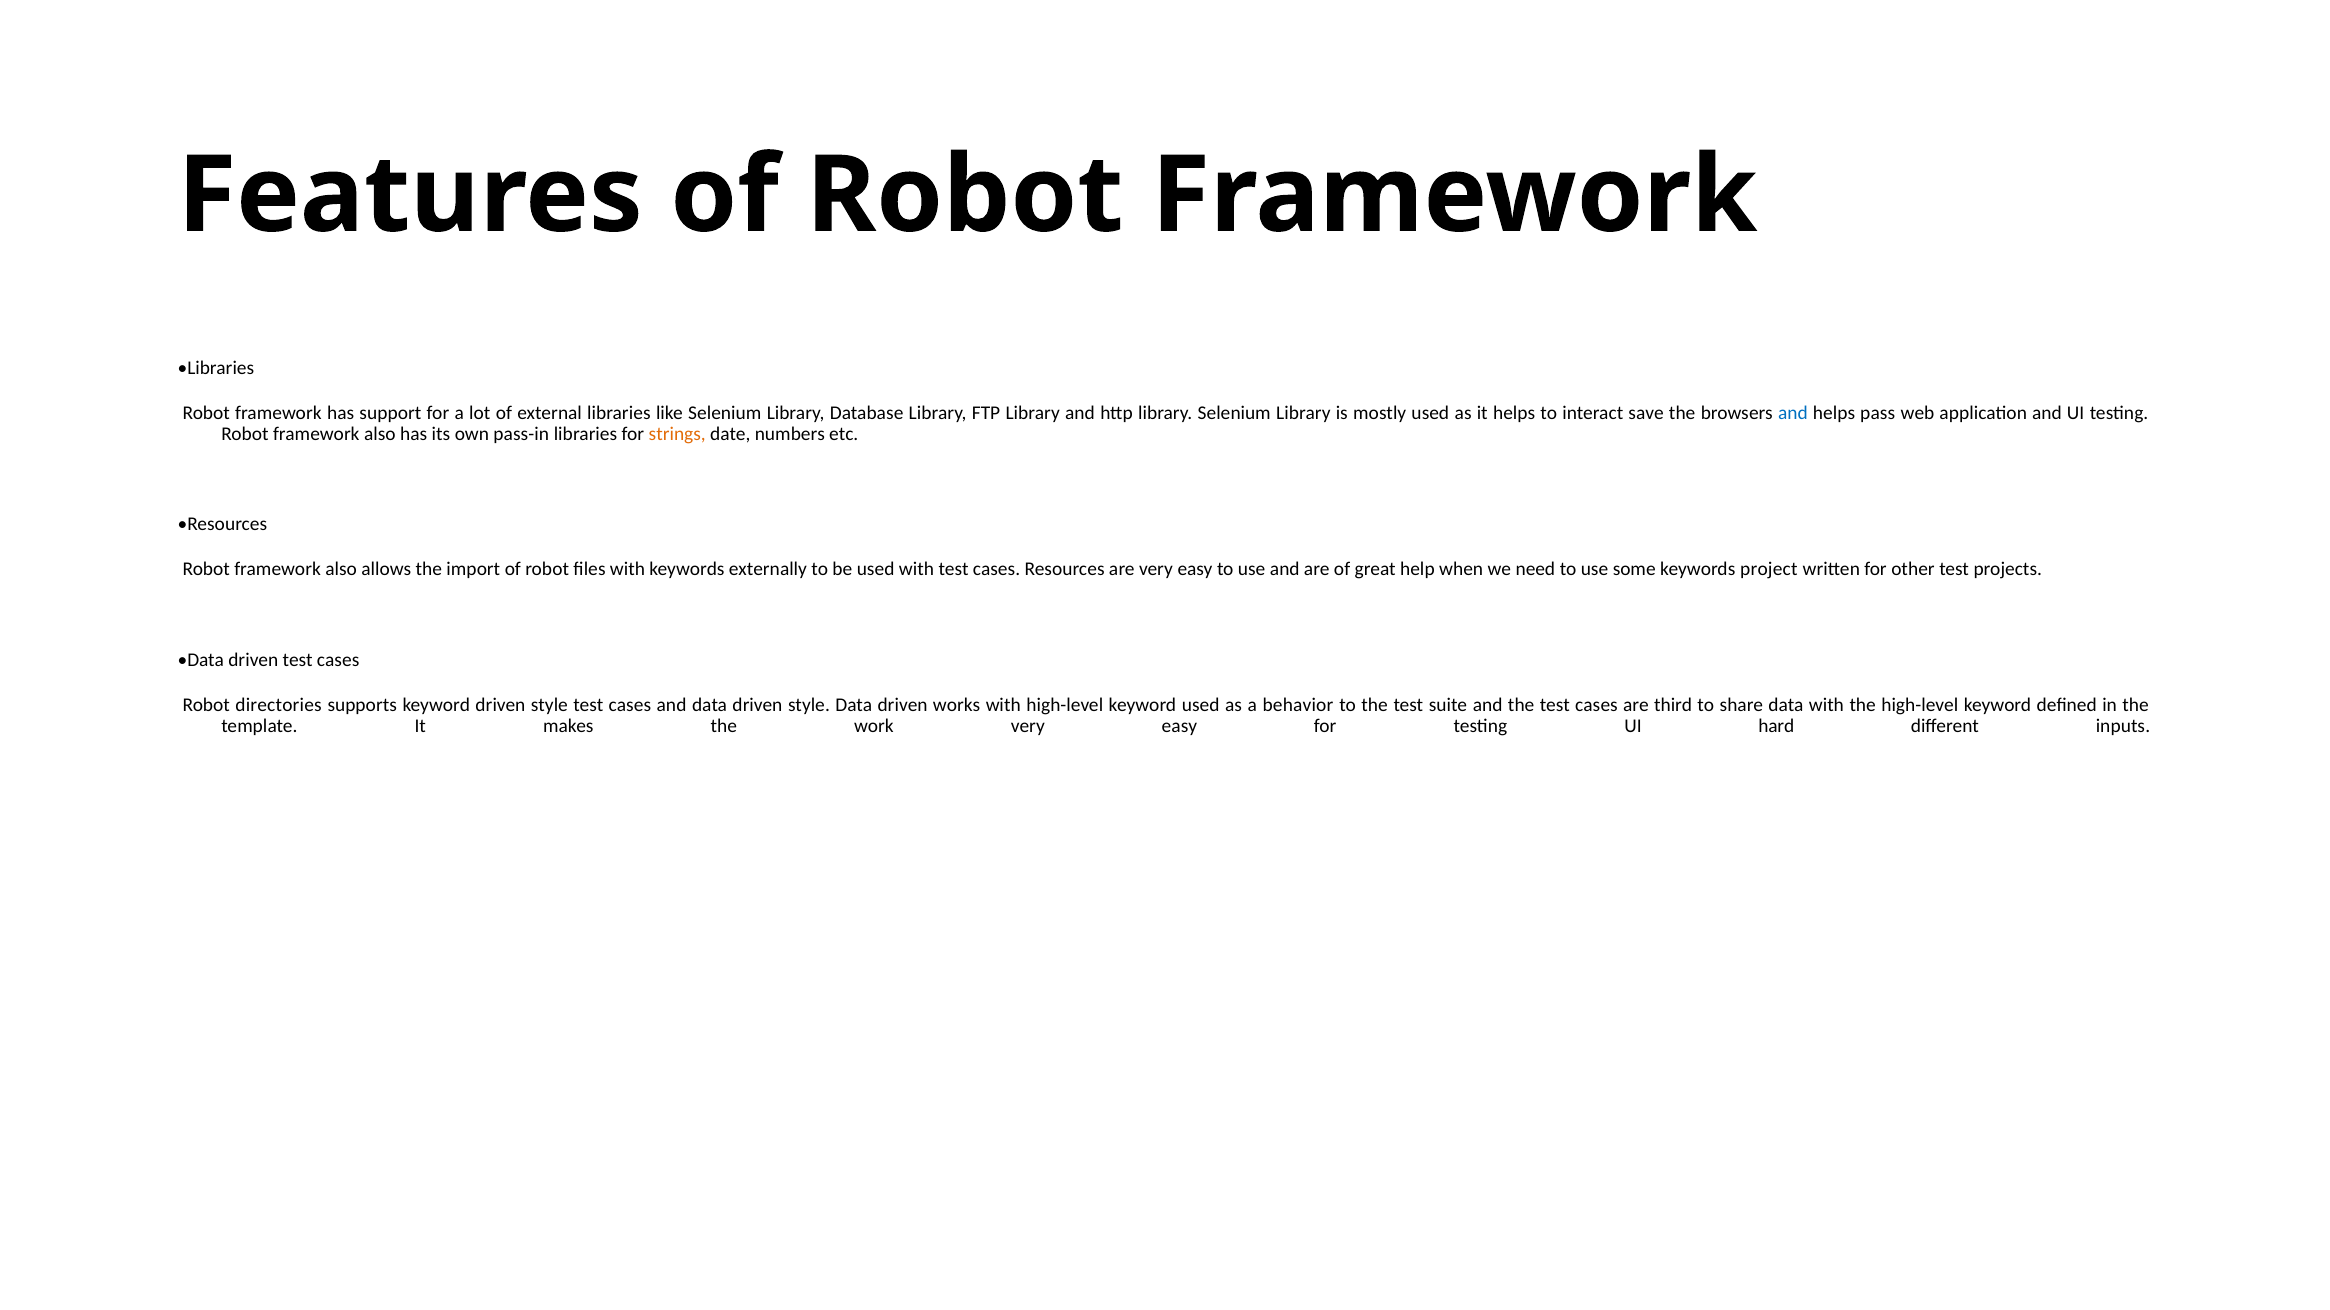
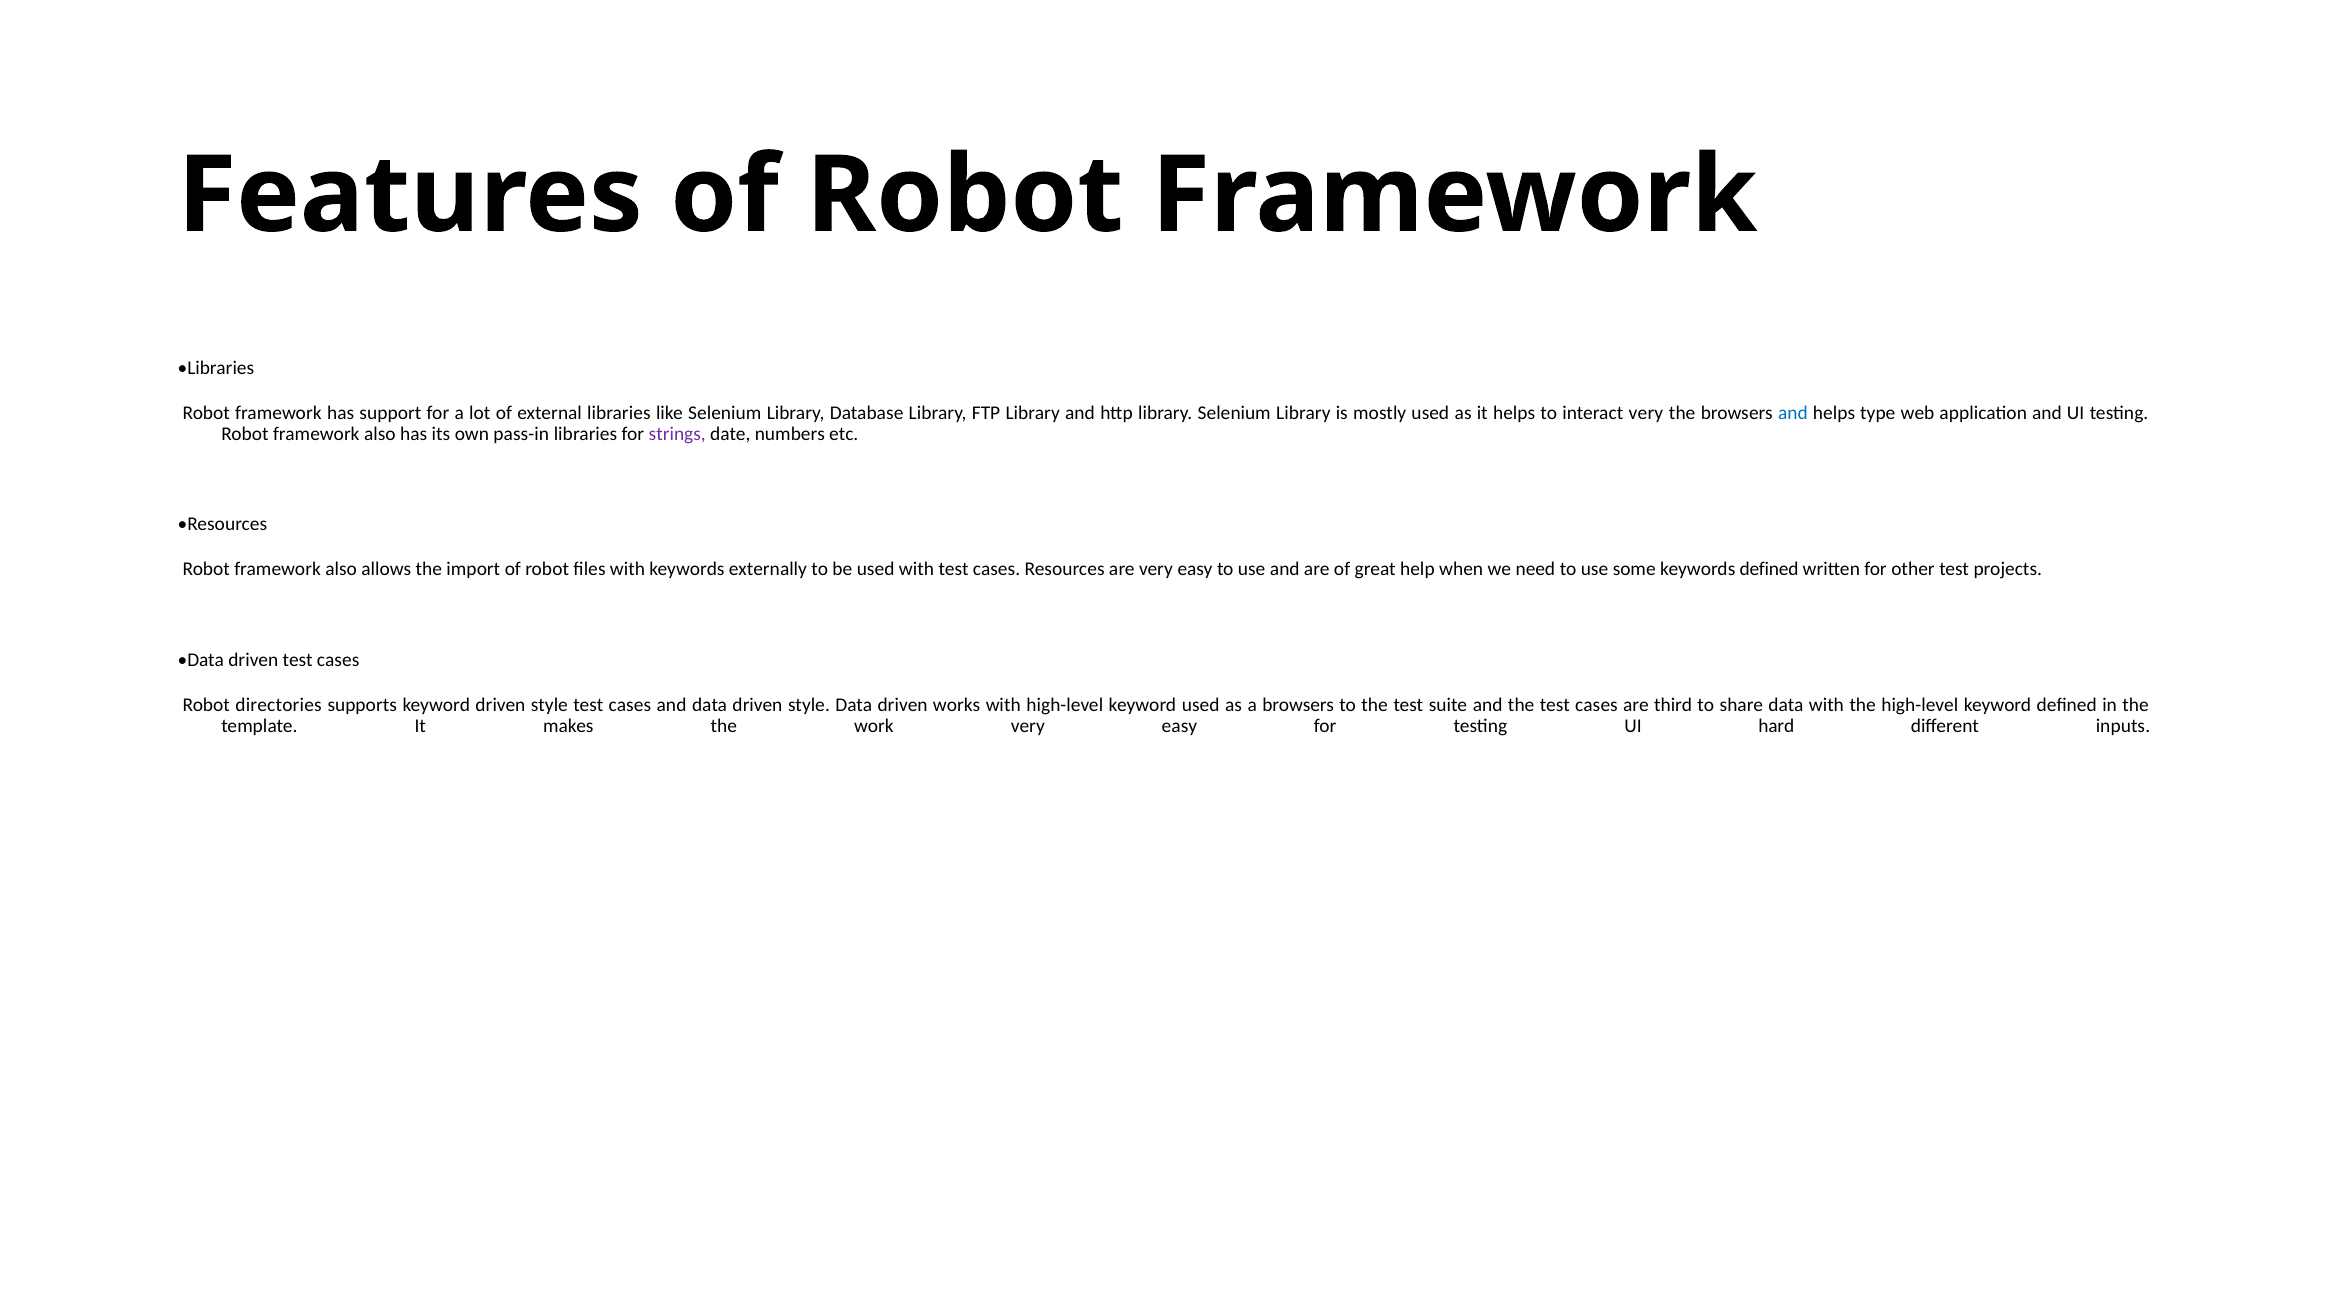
interact save: save -> very
pass: pass -> type
strings colour: orange -> purple
keywords project: project -> defined
a behavior: behavior -> browsers
